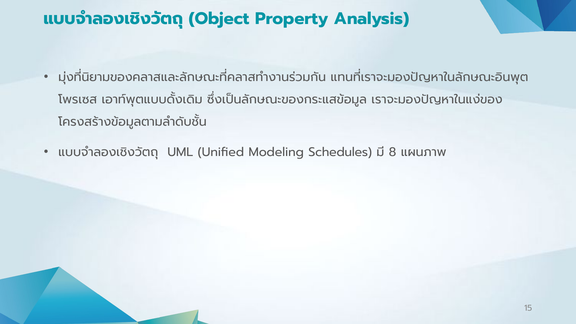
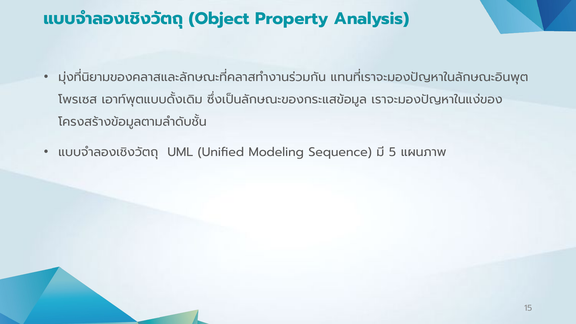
Schedules: Schedules -> Sequence
8: 8 -> 5
